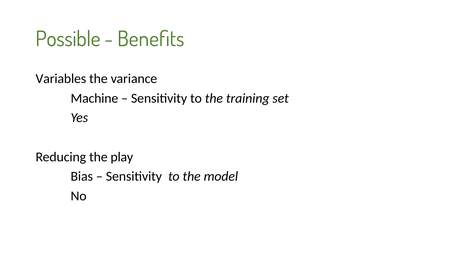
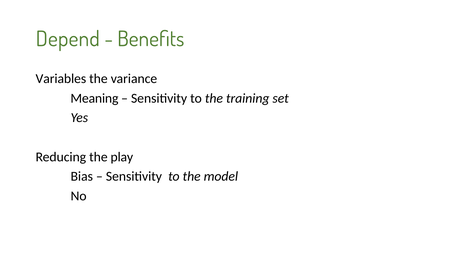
Possible: Possible -> Depend
Machine: Machine -> Meaning
